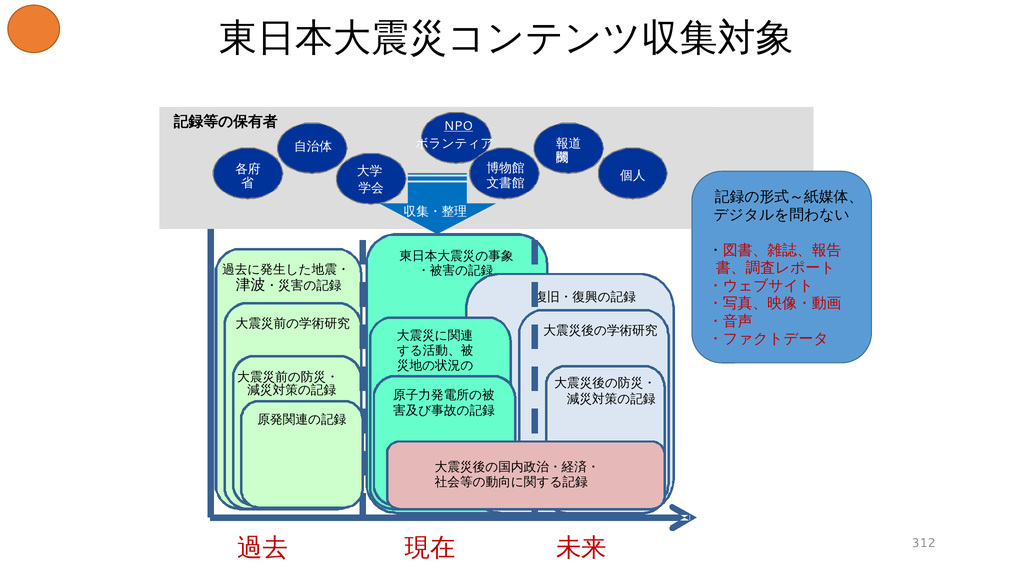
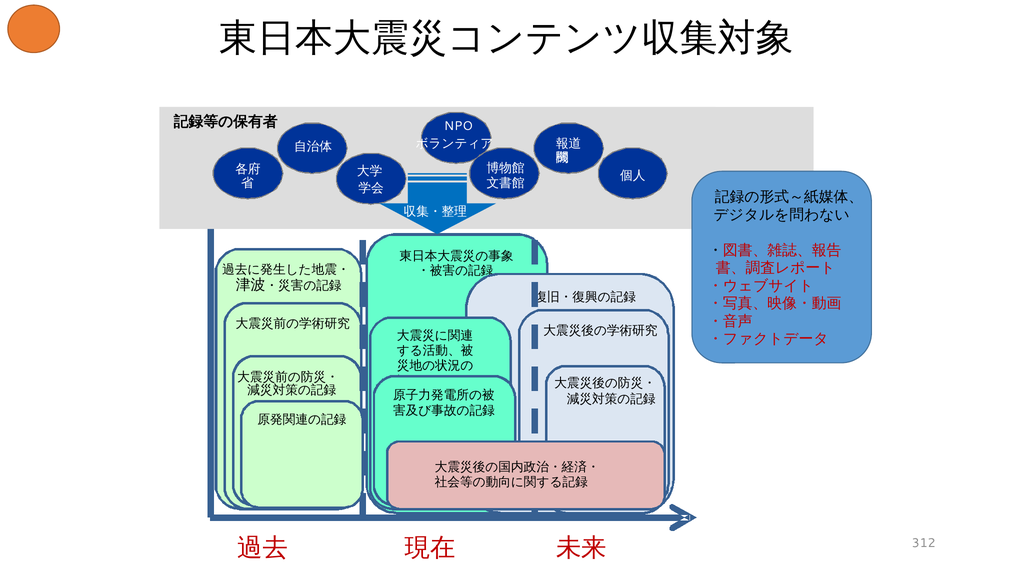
NPO underline: present -> none
